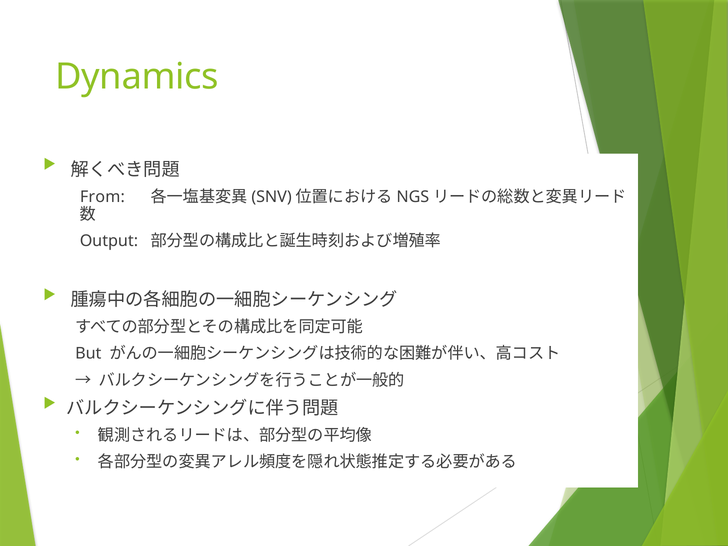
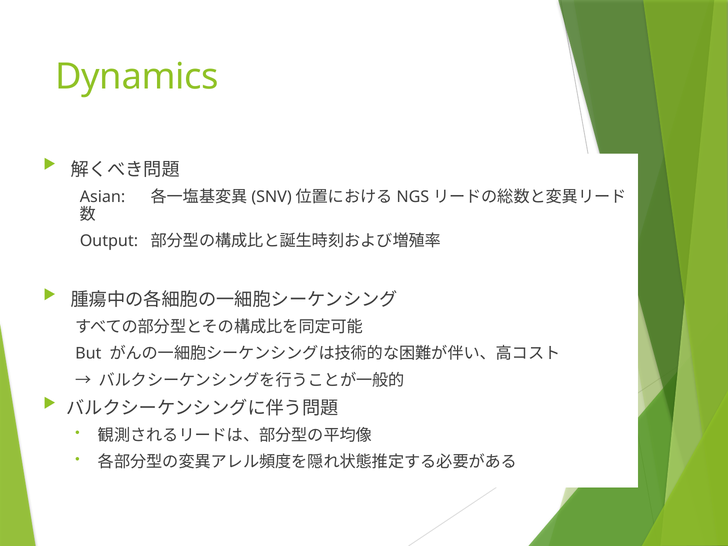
From: From -> Asian
